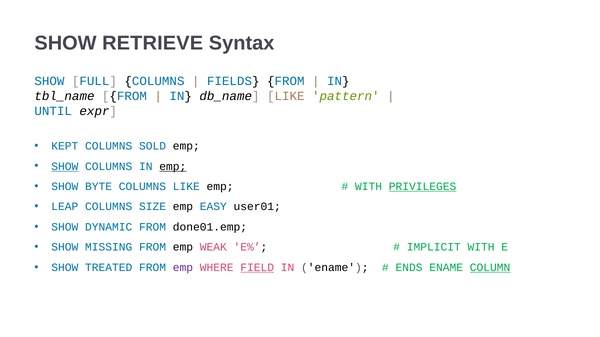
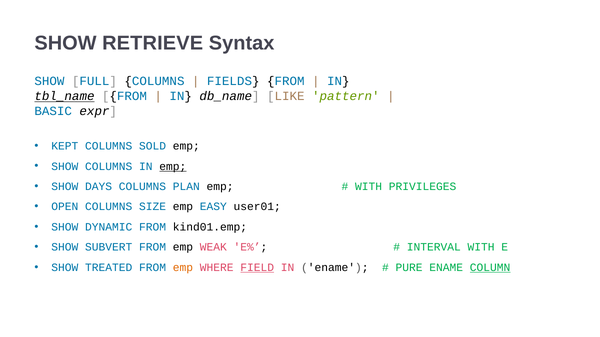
tbl_name underline: none -> present
UNTIL: UNTIL -> BASIC
SHOW at (65, 167) underline: present -> none
BYTE: BYTE -> DAYS
COLUMNS LIKE: LIKE -> PLAN
PRIVILEGES underline: present -> none
LEAP: LEAP -> OPEN
done01.emp: done01.emp -> kind01.emp
MISSING: MISSING -> SUBVERT
IMPLICIT: IMPLICIT -> INTERVAL
emp at (183, 268) colour: purple -> orange
ENDS: ENDS -> PURE
